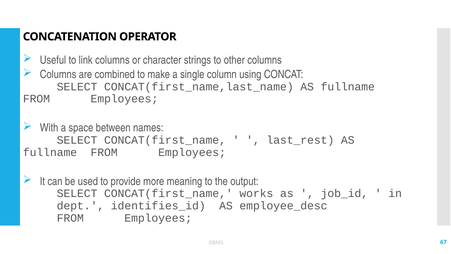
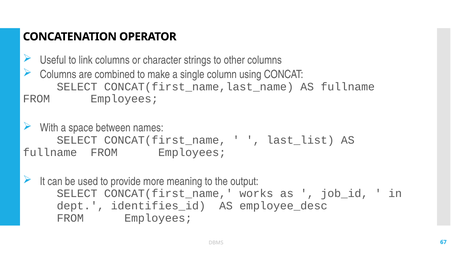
last_rest: last_rest -> last_list
